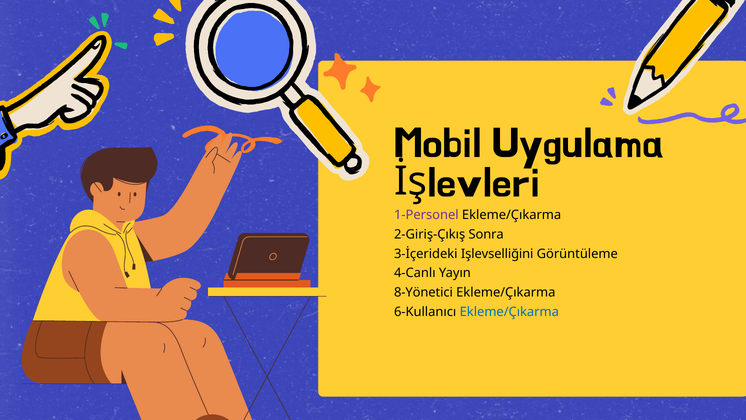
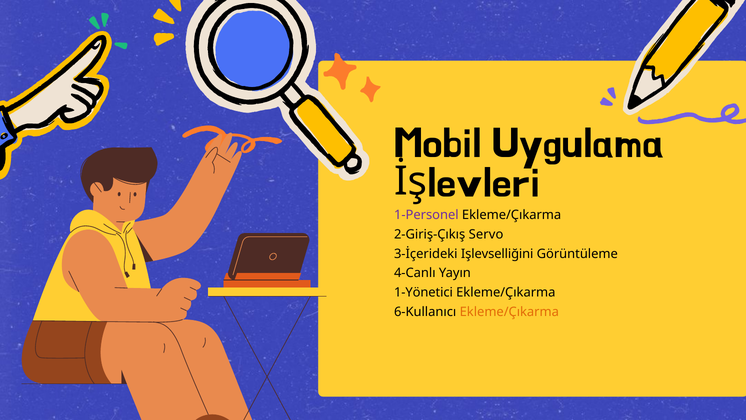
Sonra: Sonra -> Servo
8-Yönetici: 8-Yönetici -> 1-Yönetici
Ekleme/Çıkarma at (509, 312) colour: blue -> orange
